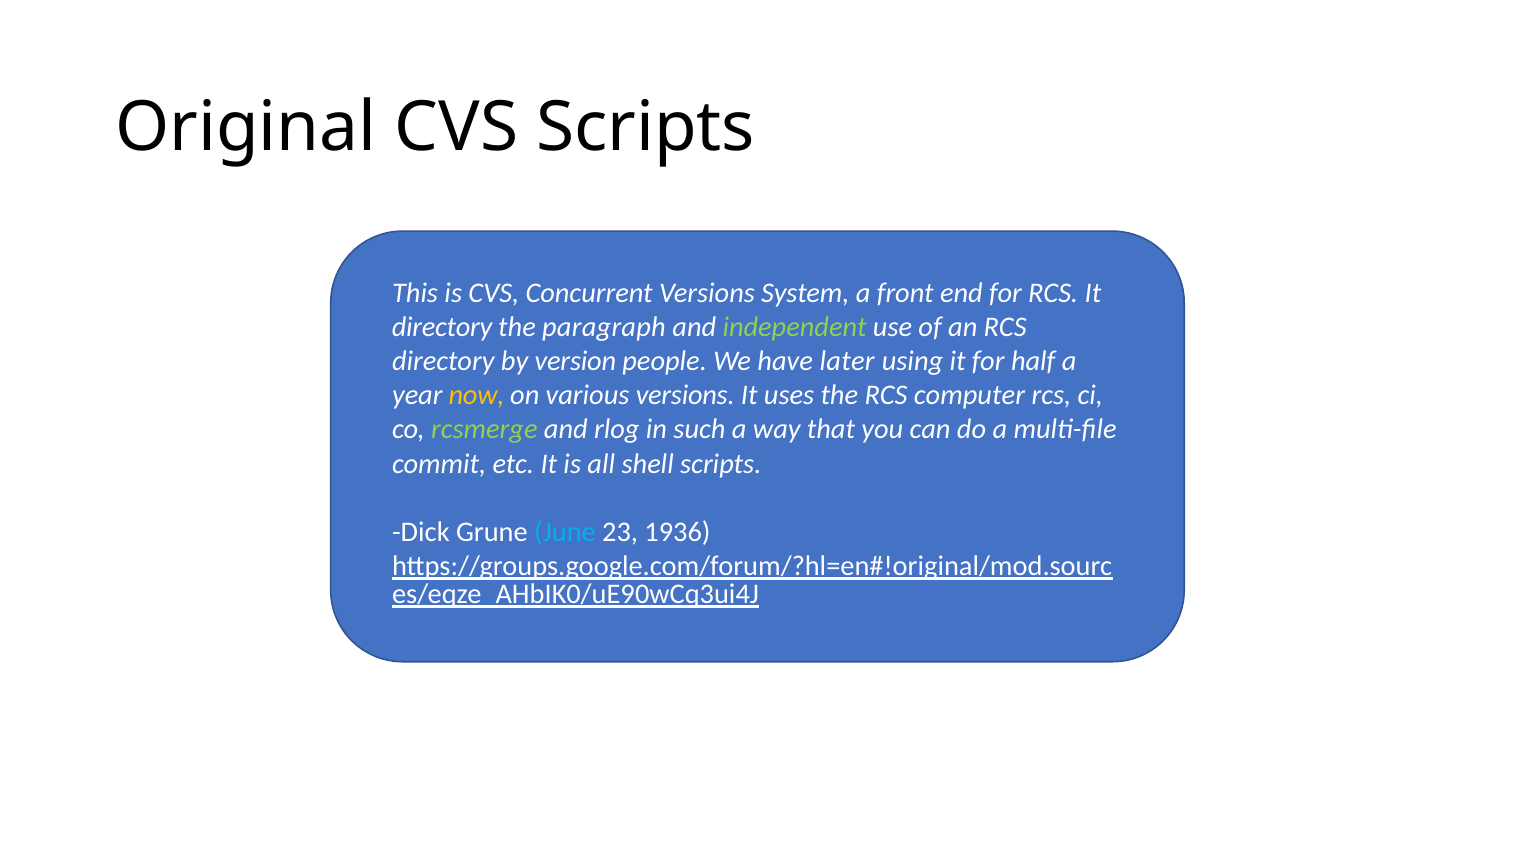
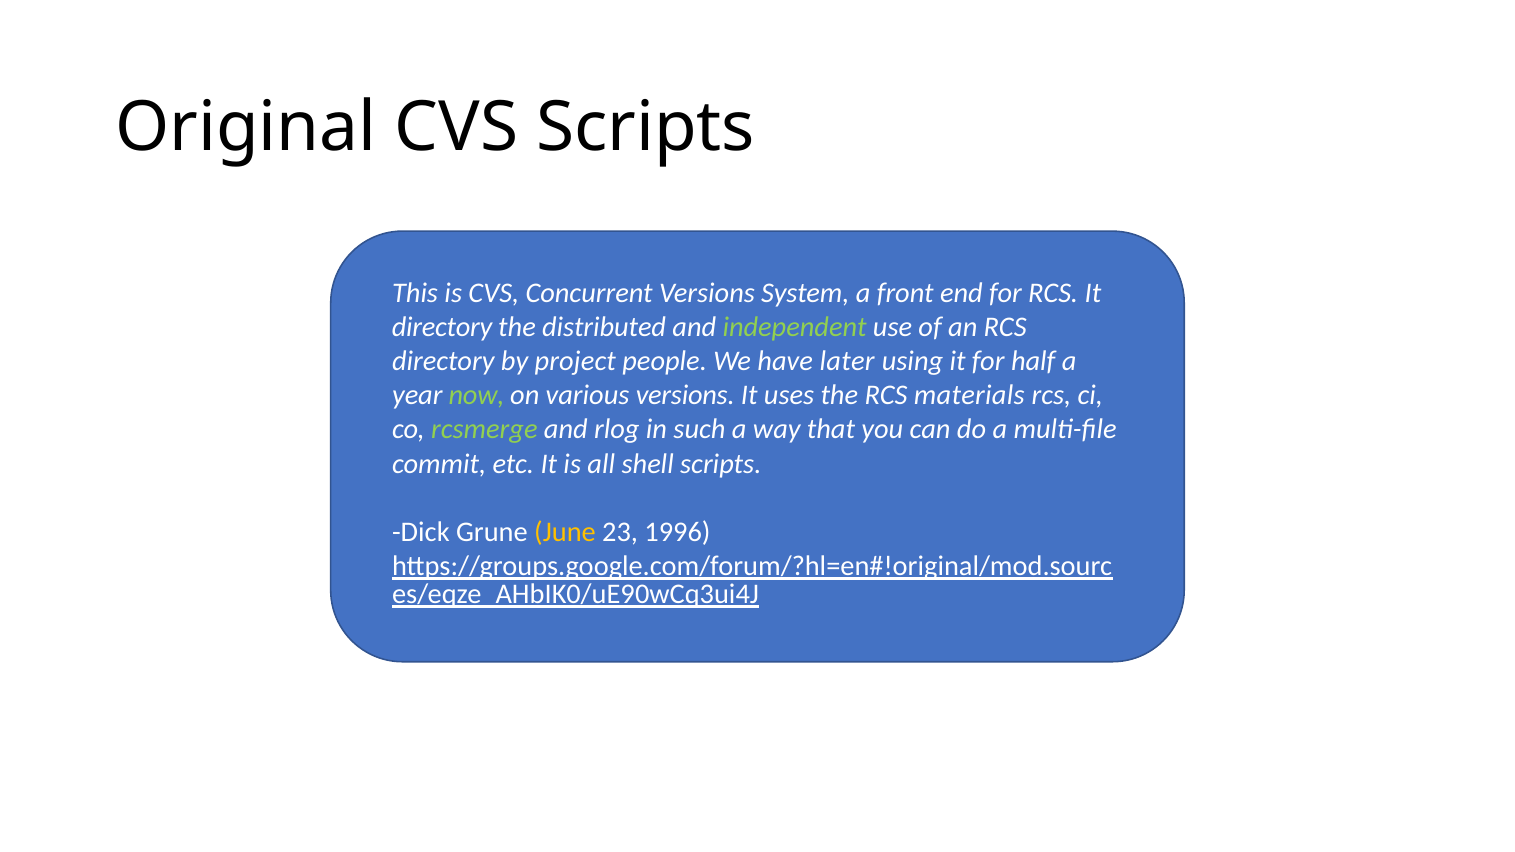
paragraph: paragraph -> distributed
version: version -> project
now colour: yellow -> light green
computer: computer -> materials
June colour: light blue -> yellow
1936: 1936 -> 1996
